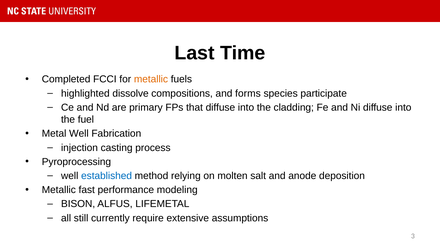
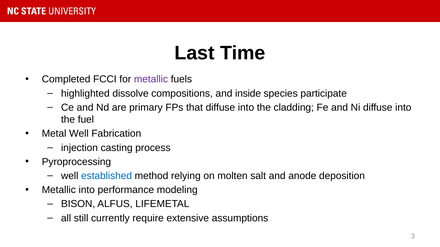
metallic at (151, 79) colour: orange -> purple
forms: forms -> inside
Metallic fast: fast -> into
